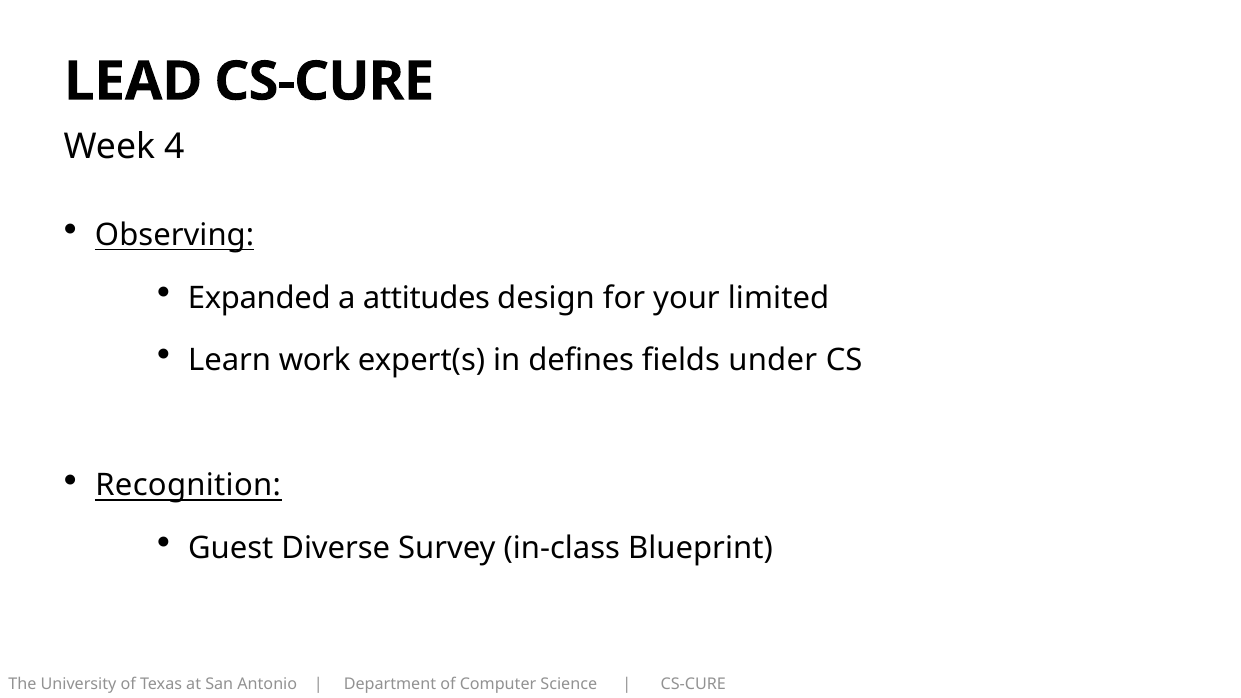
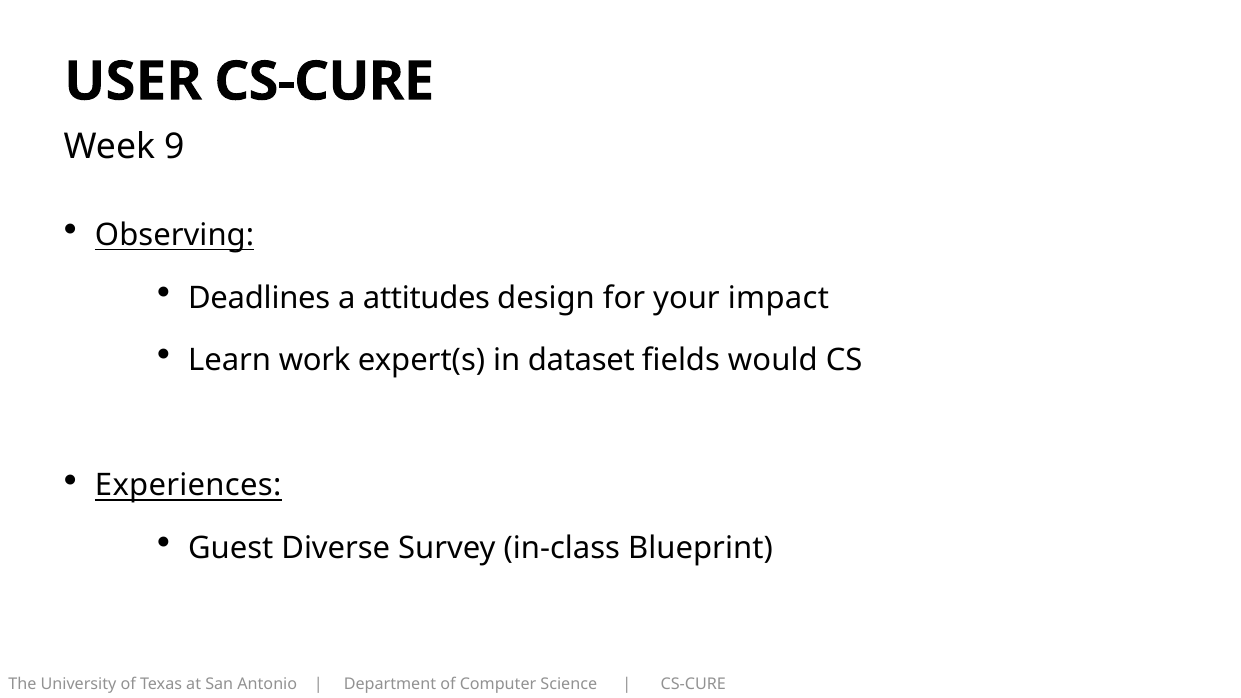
LEAD: LEAD -> USER
4: 4 -> 9
Expanded: Expanded -> Deadlines
limited: limited -> impact
defines: defines -> dataset
under: under -> would
Recognition: Recognition -> Experiences
